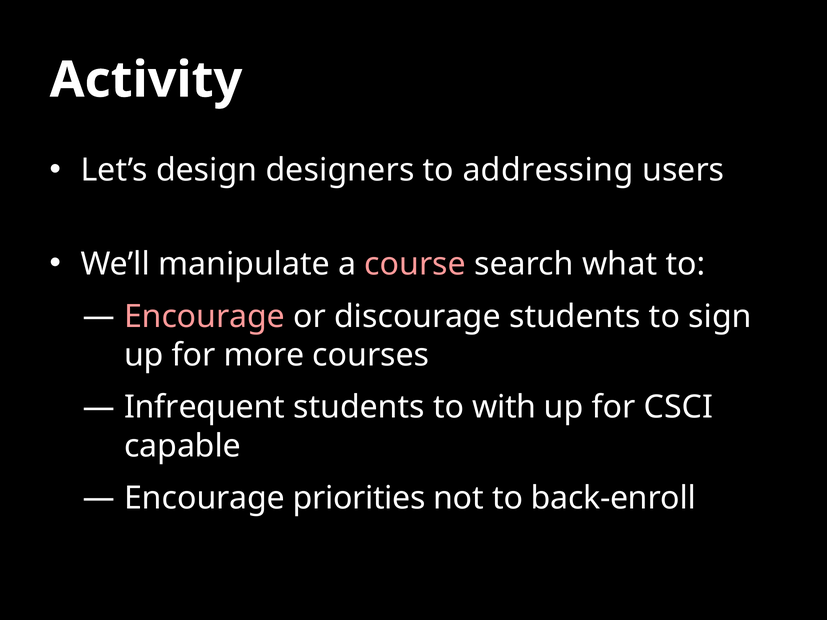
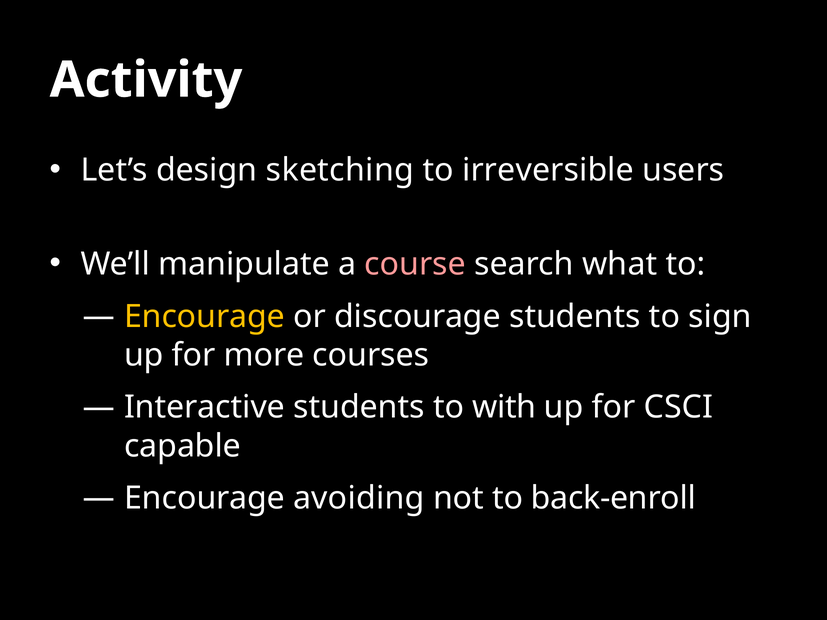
designers: designers -> sketching
addressing: addressing -> irreversible
Encourage at (205, 317) colour: pink -> yellow
Infrequent: Infrequent -> Interactive
priorities: priorities -> avoiding
